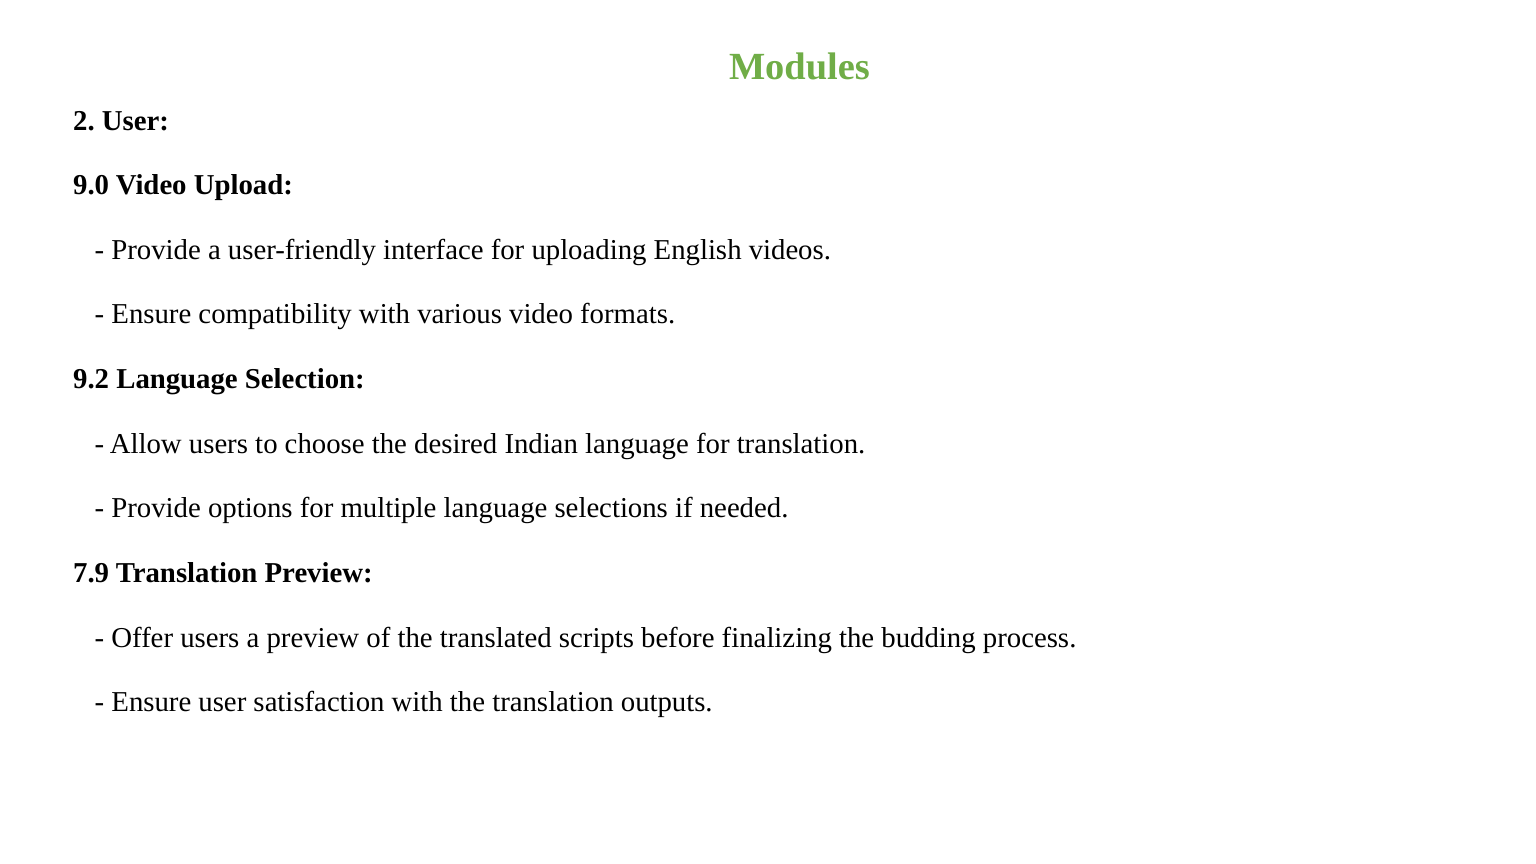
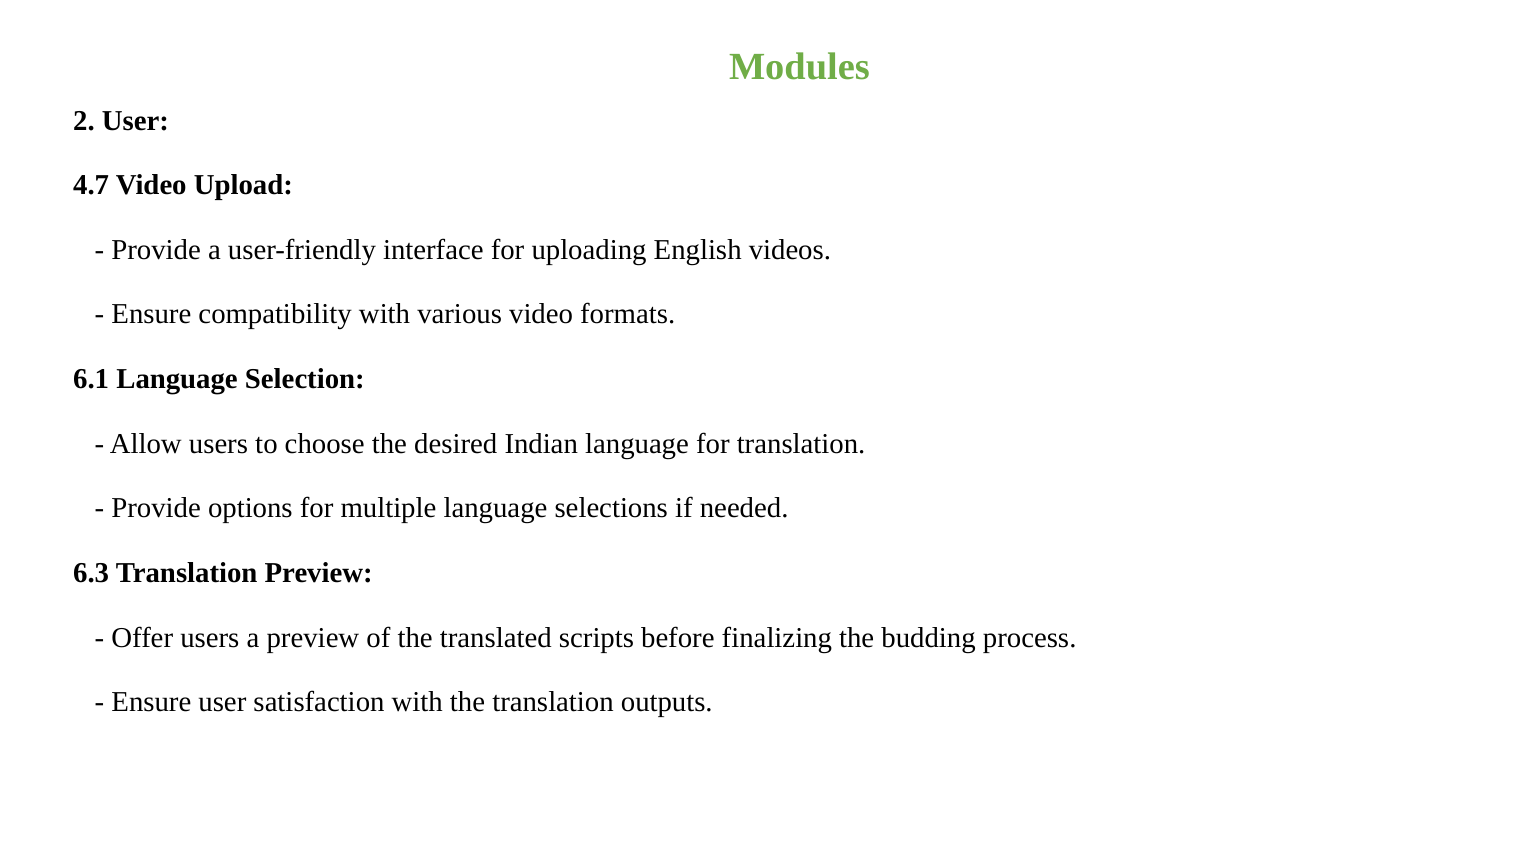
9.0: 9.0 -> 4.7
9.2: 9.2 -> 6.1
7.9: 7.9 -> 6.3
